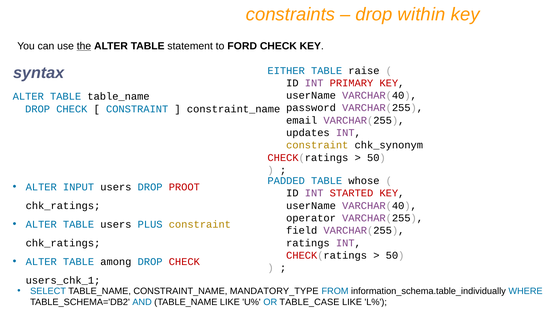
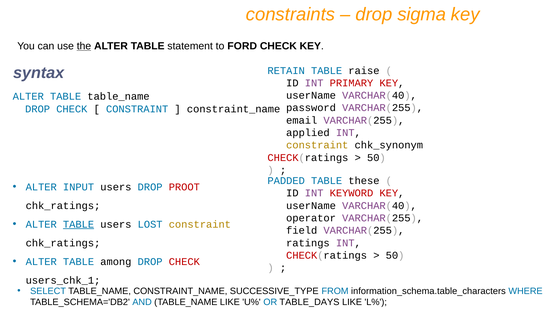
within: within -> sigma
EITHER: EITHER -> RETAIN
updates: updates -> applied
whose: whose -> these
STARTED: STARTED -> KEYWORD
TABLE at (79, 224) underline: none -> present
PLUS: PLUS -> LOST
MANDATORY_TYPE: MANDATORY_TYPE -> SUCCESSIVE_TYPE
information_schema.table_individually: information_schema.table_individually -> information_schema.table_characters
TABLE_CASE: TABLE_CASE -> TABLE_DAYS
